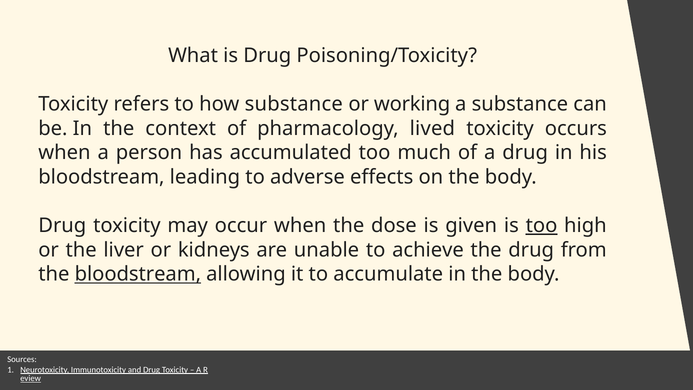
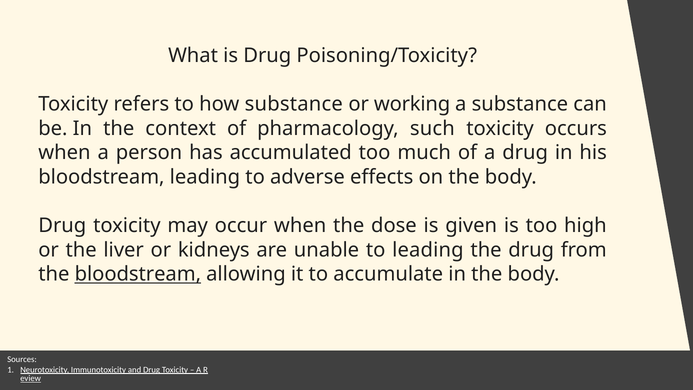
lived: lived -> such
too at (541, 226) underline: present -> none
to achieve: achieve -> leading
